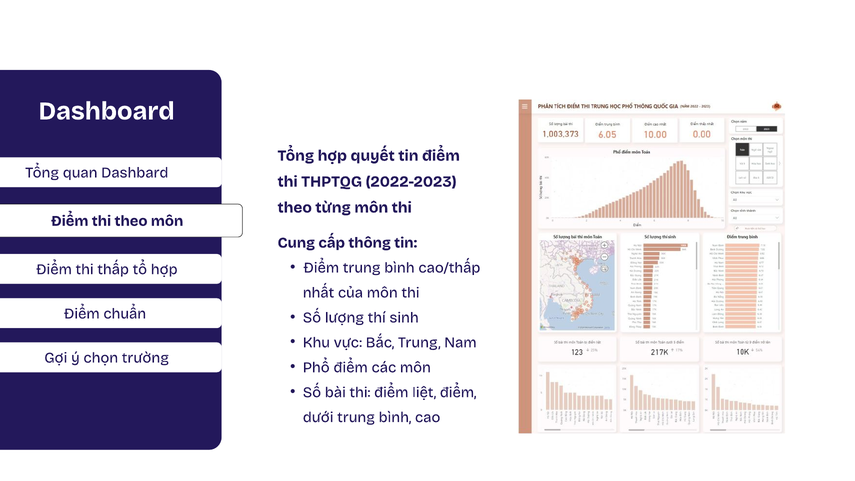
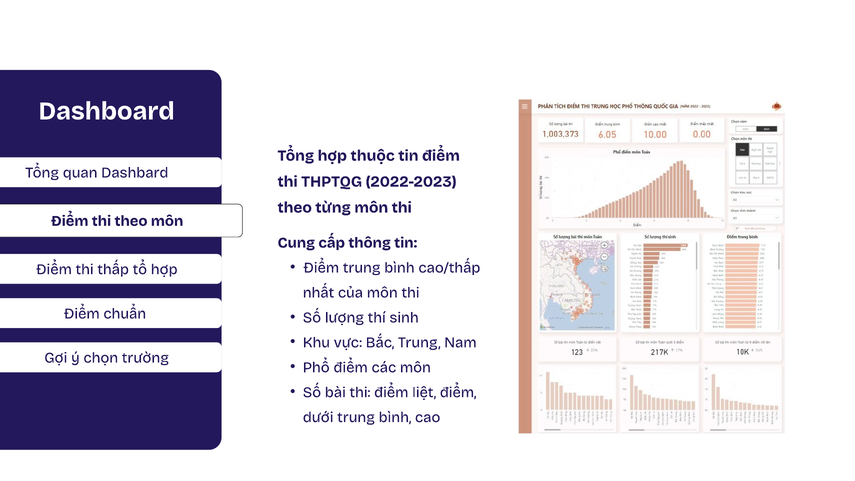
quyết: quyết -> thuộc
